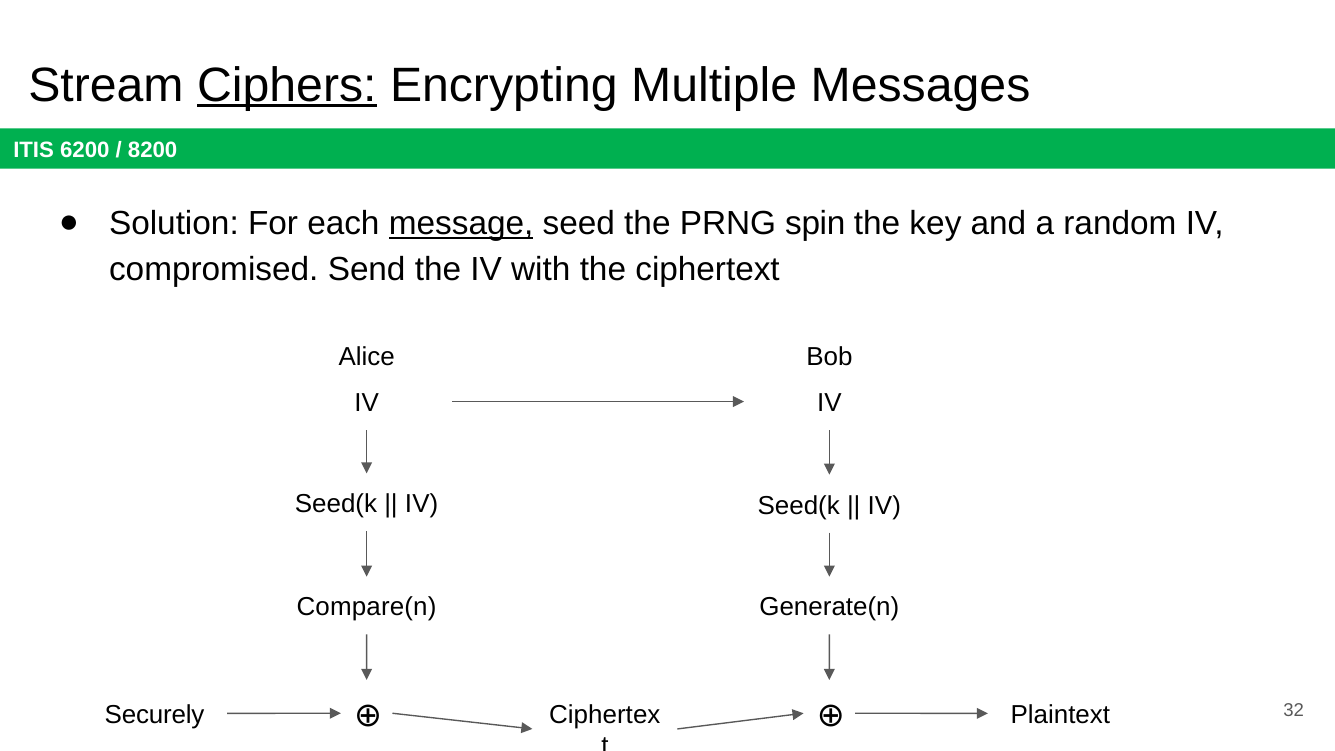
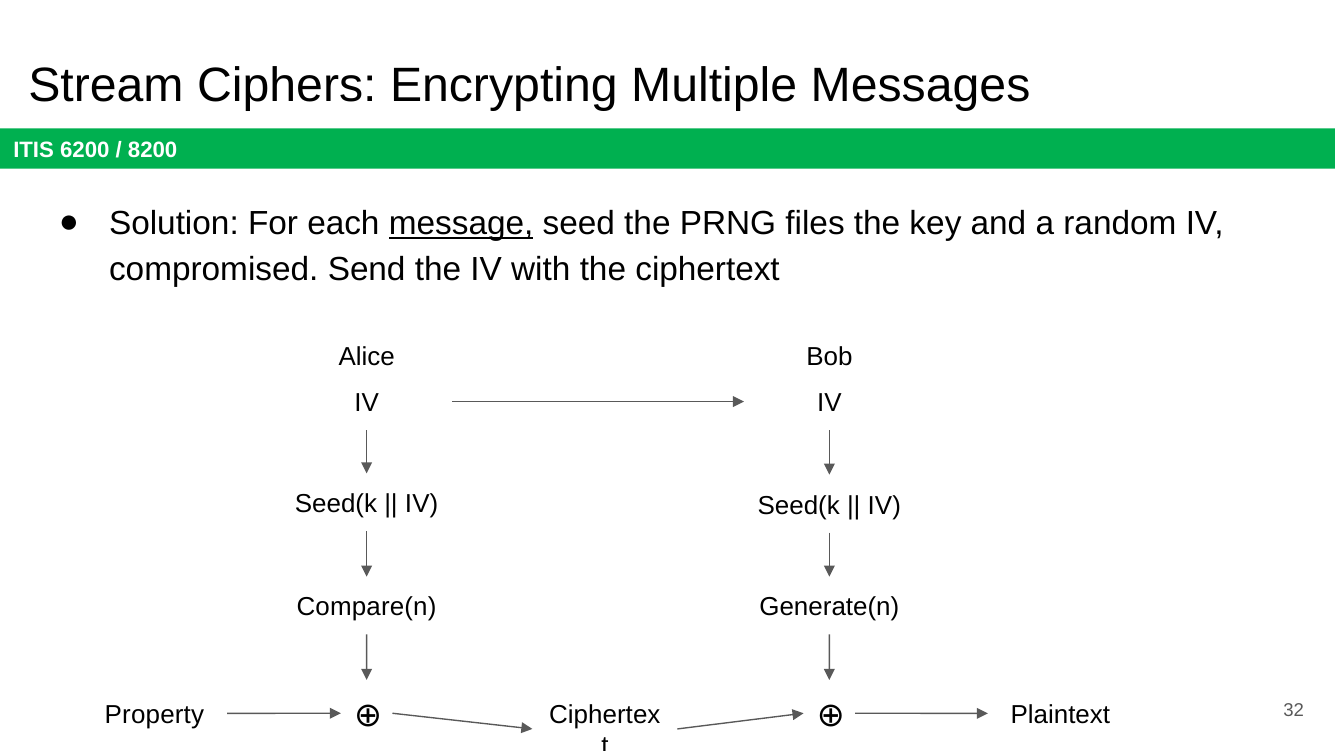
Ciphers underline: present -> none
spin: spin -> files
Securely: Securely -> Property
